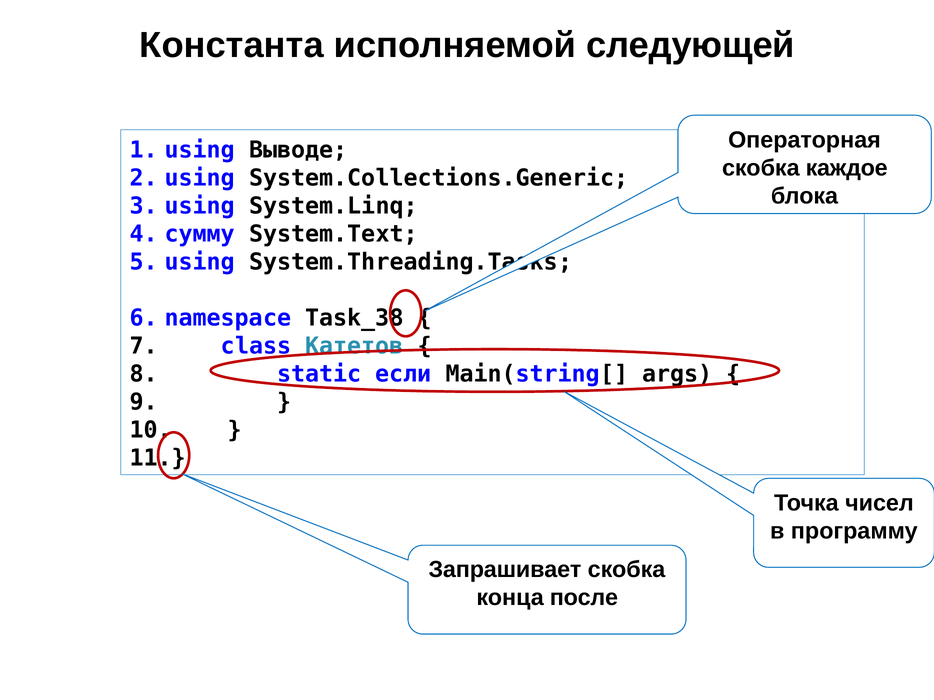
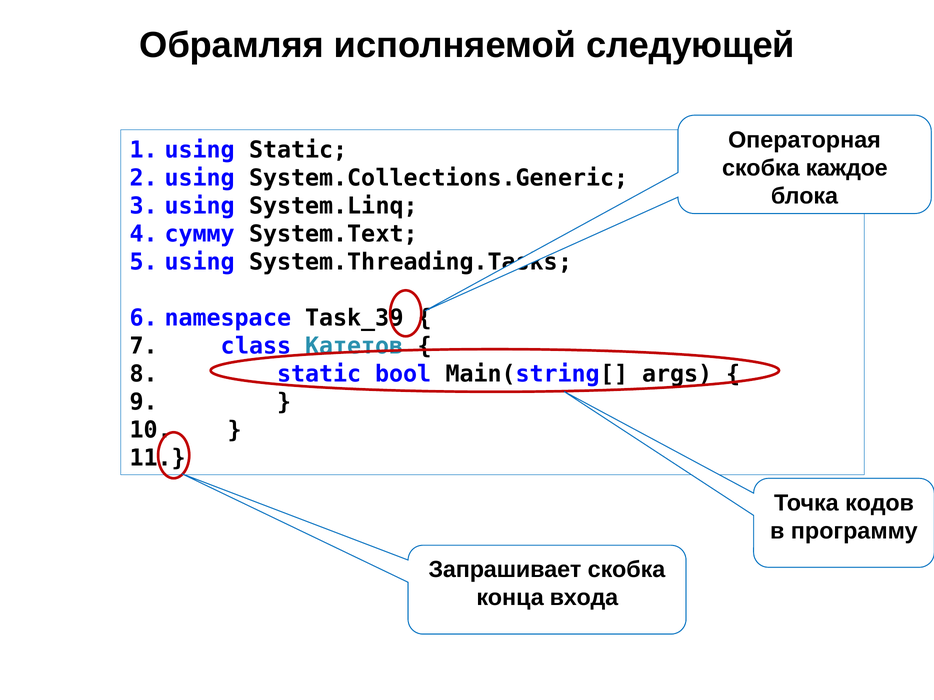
Константа: Константа -> Обрамляя
using Выводе: Выводе -> Static
Task_38: Task_38 -> Task_39
если: если -> bool
чисел: чисел -> кодов
после: после -> входа
